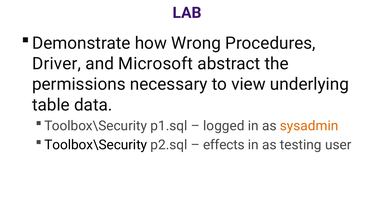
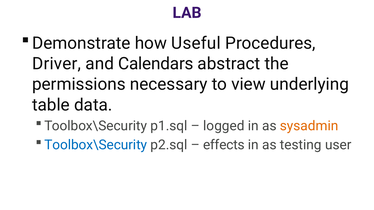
Wrong: Wrong -> Useful
Microsoft: Microsoft -> Calendars
Toolbox\Security at (96, 145) colour: black -> blue
